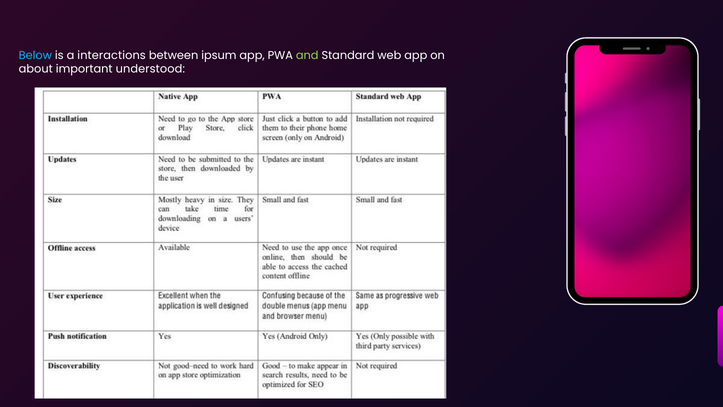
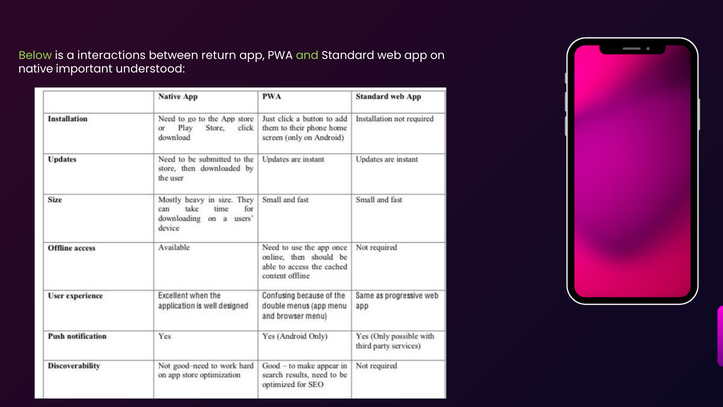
Below colour: light blue -> light green
ipsum: ipsum -> return
about: about -> native
